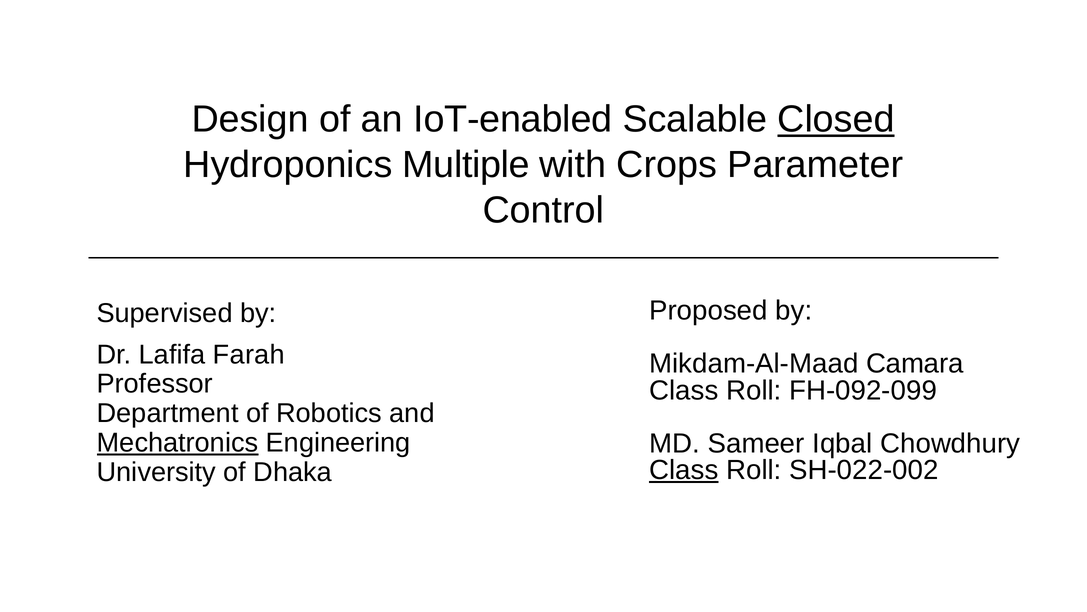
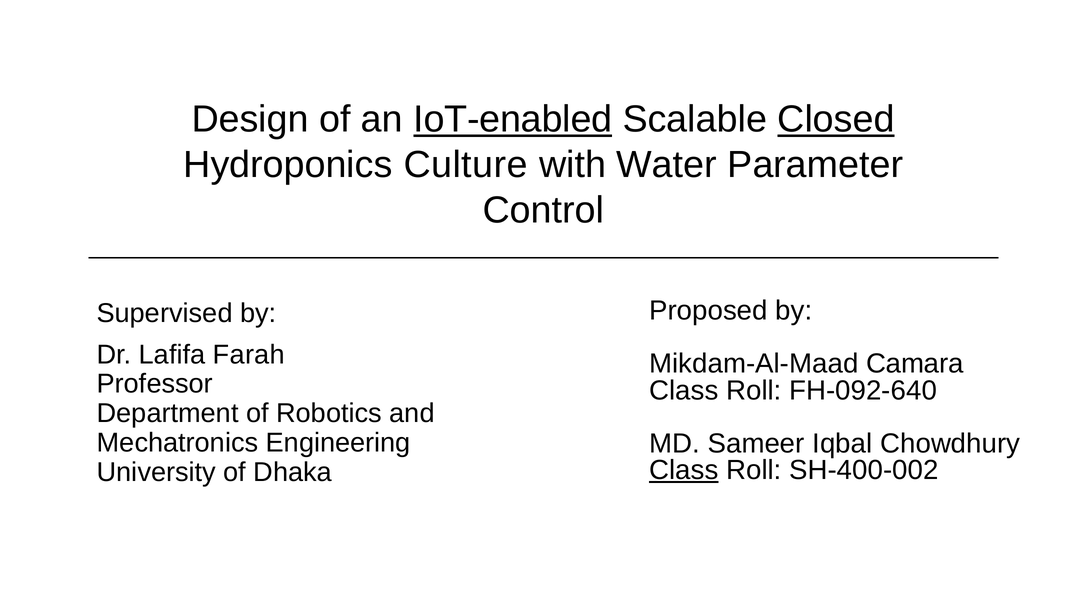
IoT-enabled underline: none -> present
Multiple: Multiple -> Culture
Crops: Crops -> Water
FH-092-099: FH-092-099 -> FH-092-640
Mechatronics underline: present -> none
SH-022-002: SH-022-002 -> SH-400-002
